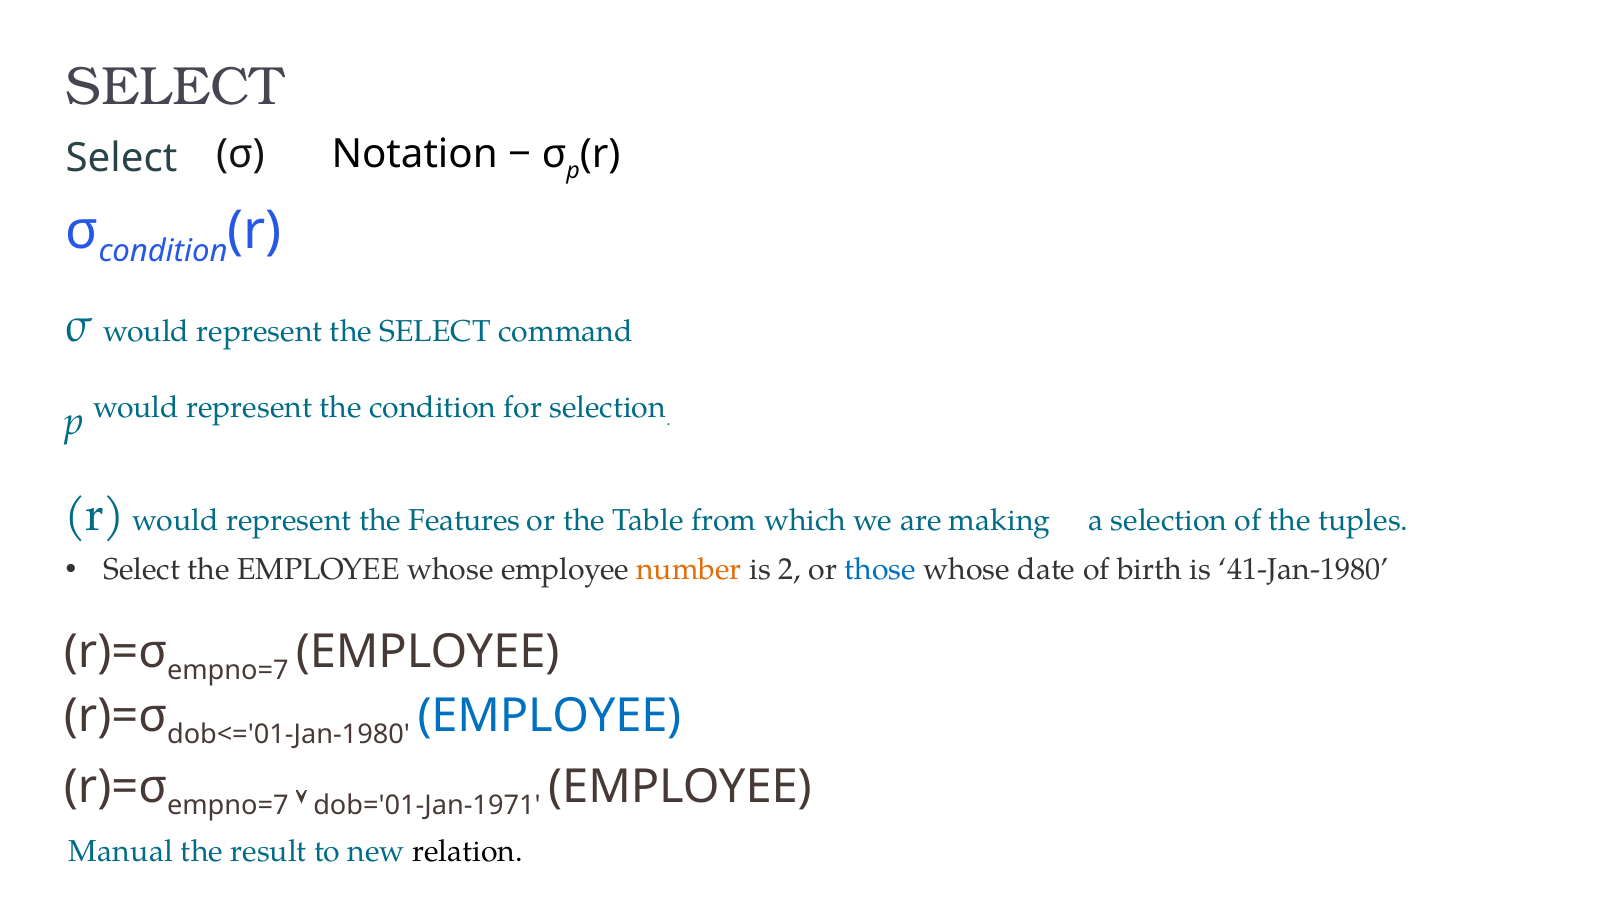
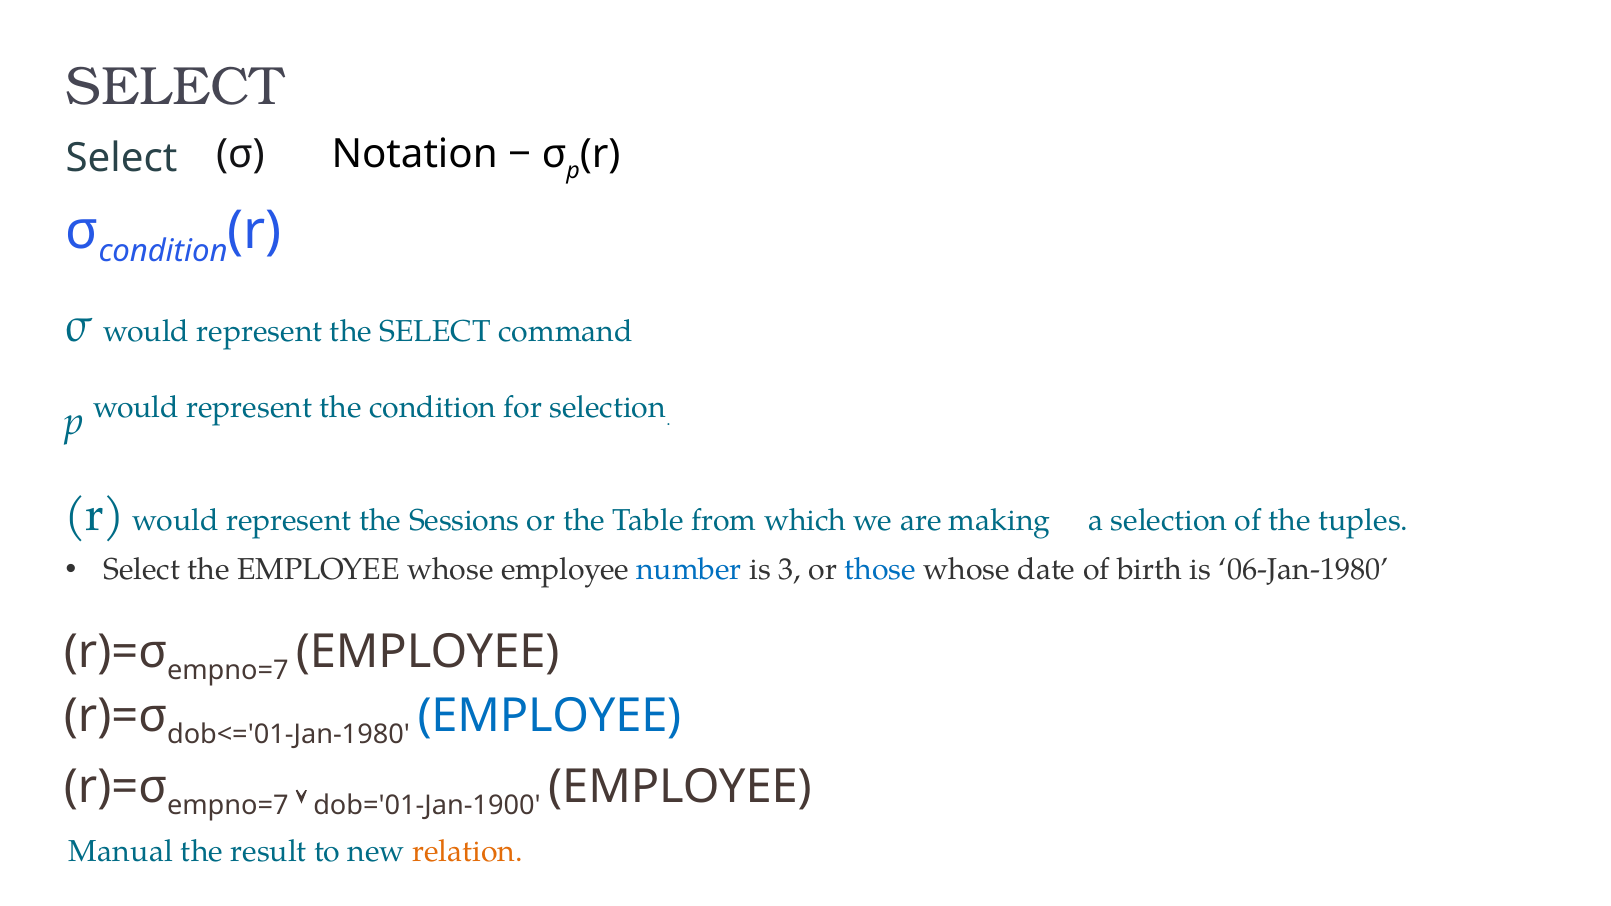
Features: Features -> Sessions
number colour: orange -> blue
2: 2 -> 3
41-Jan-1980: 41-Jan-1980 -> 06-Jan-1980
dob='01-Jan-1971: dob='01-Jan-1971 -> dob='01-Jan-1900
relation colour: black -> orange
